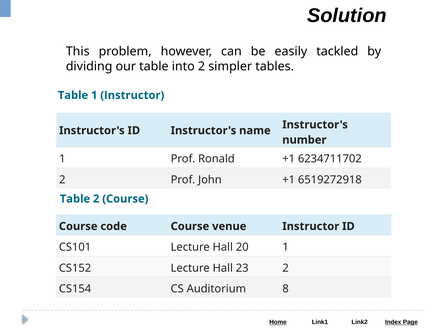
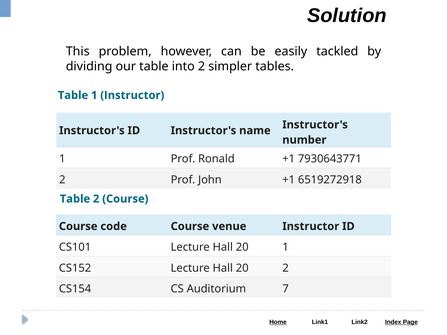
6234711702: 6234711702 -> 7930643771
CS152 Lecture Hall 23: 23 -> 20
8: 8 -> 7
